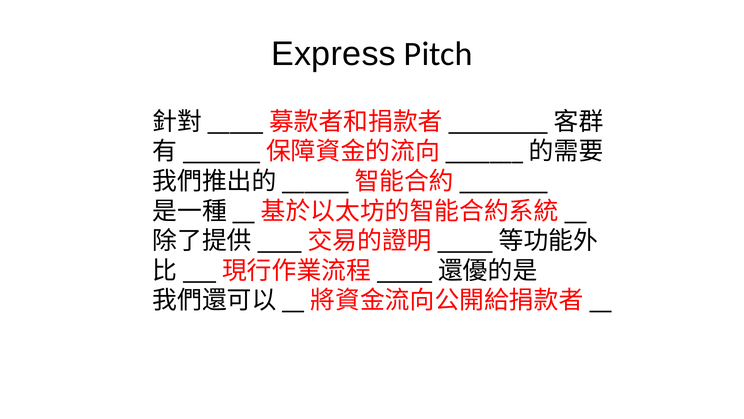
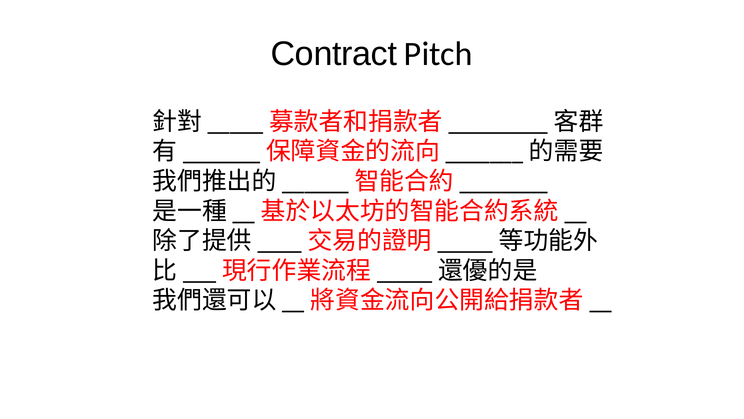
Express: Express -> Contract
